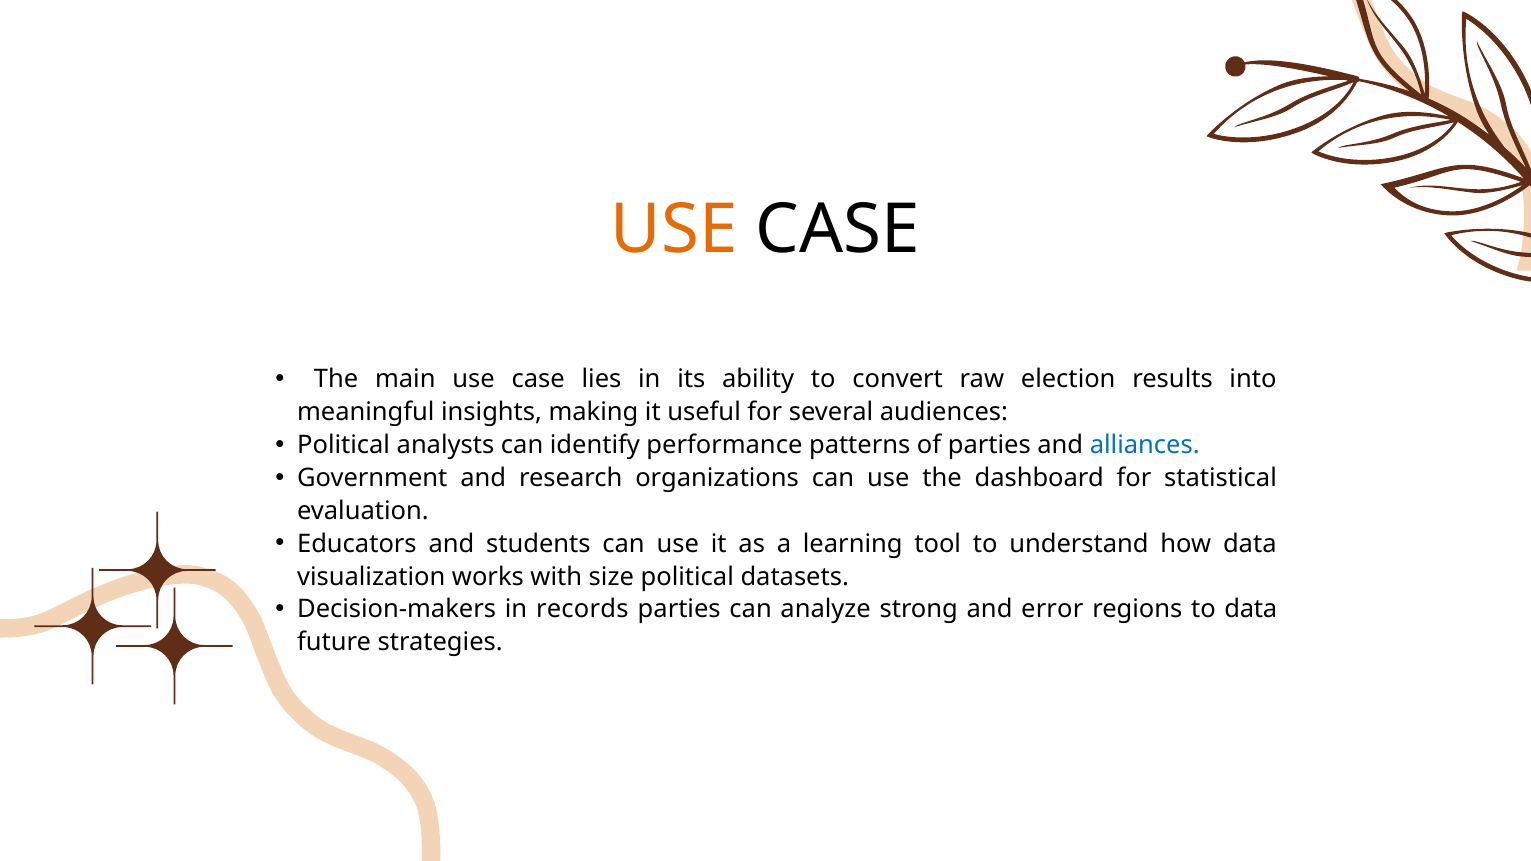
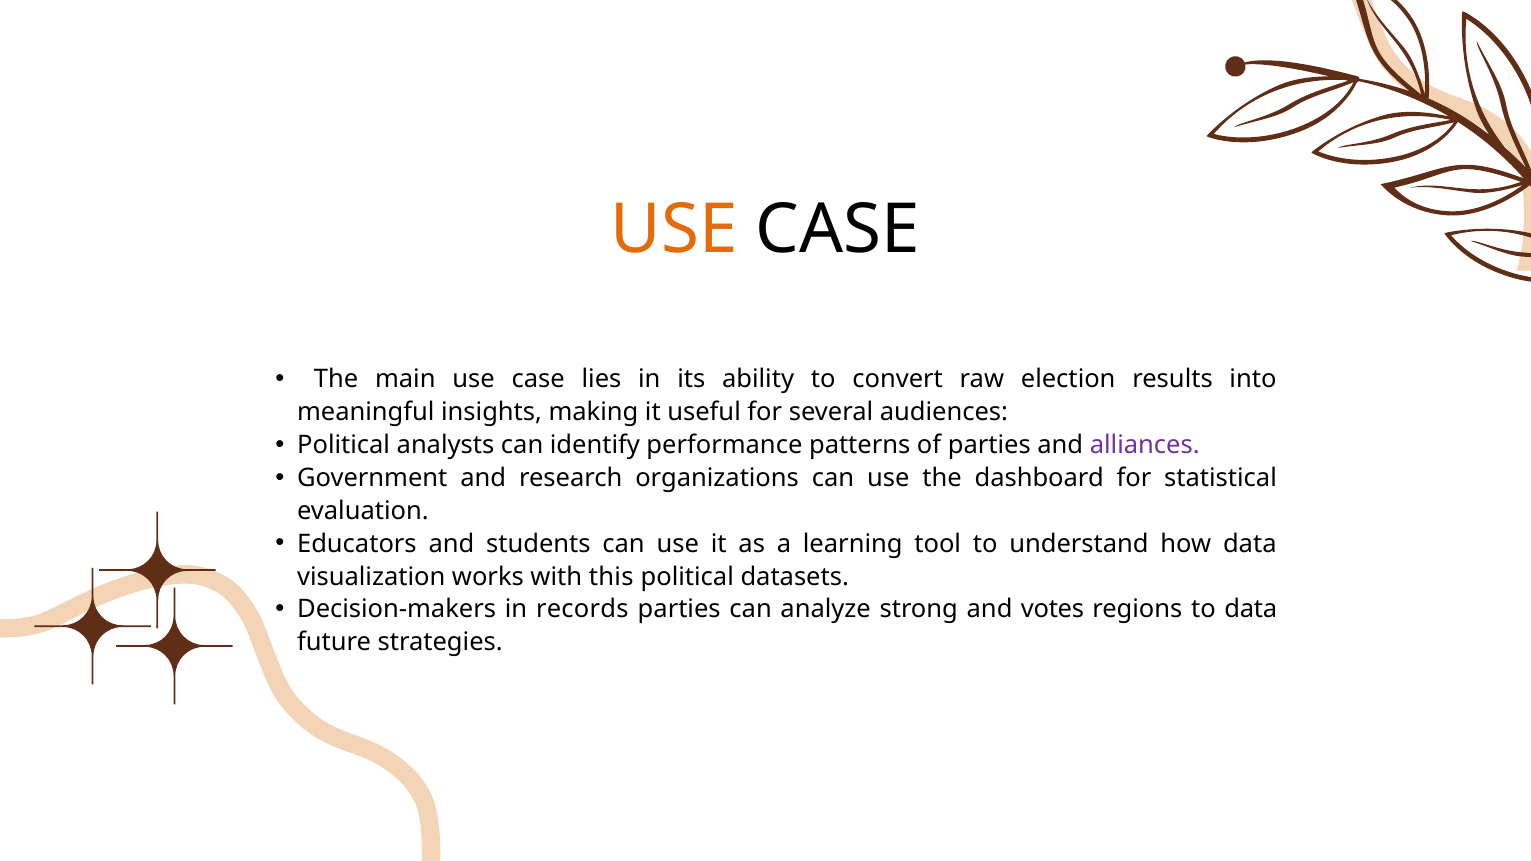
alliances colour: blue -> purple
size: size -> this
error: error -> votes
